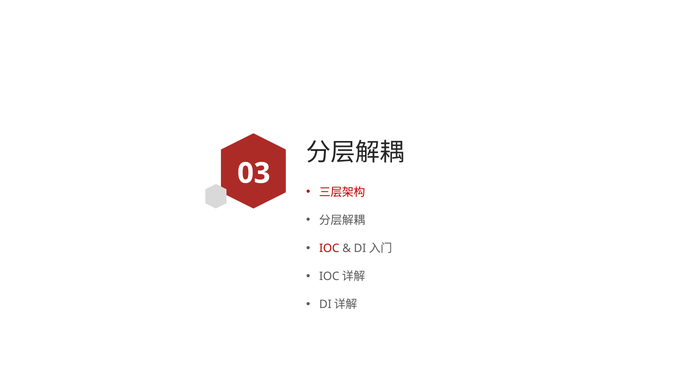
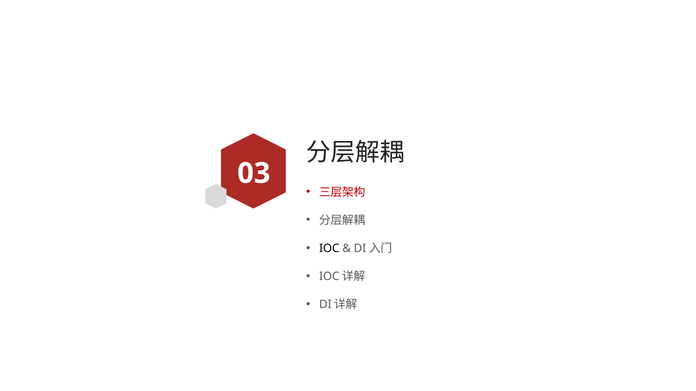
IOC colour: red -> black
